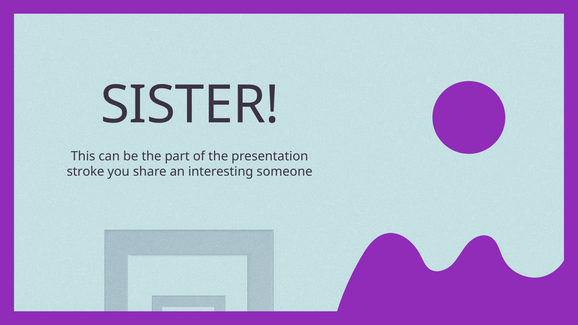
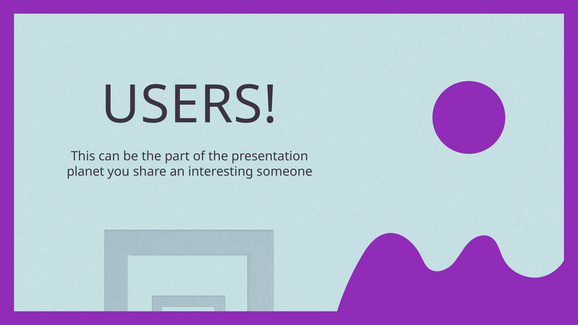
SISTER: SISTER -> USERS
stroke: stroke -> planet
